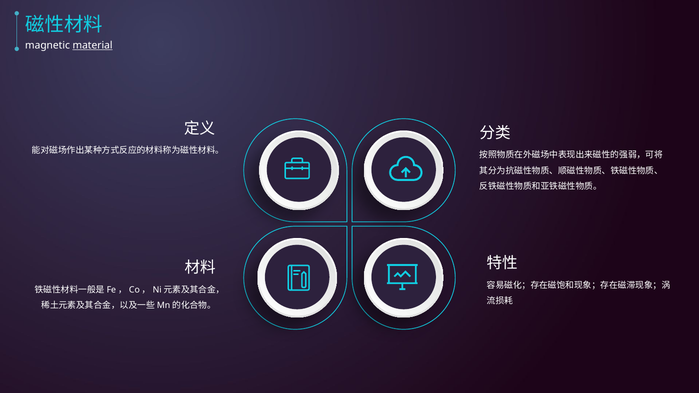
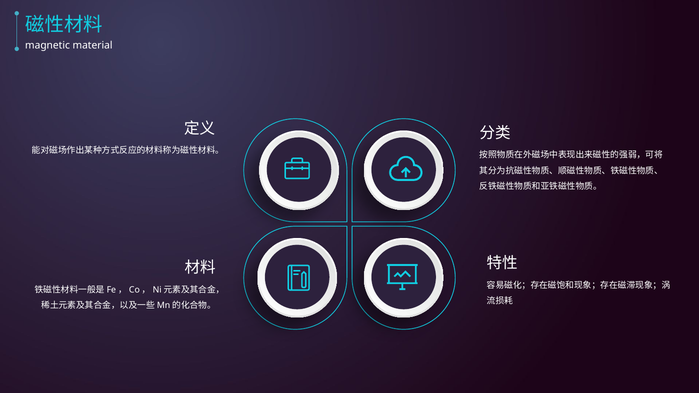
material underline: present -> none
